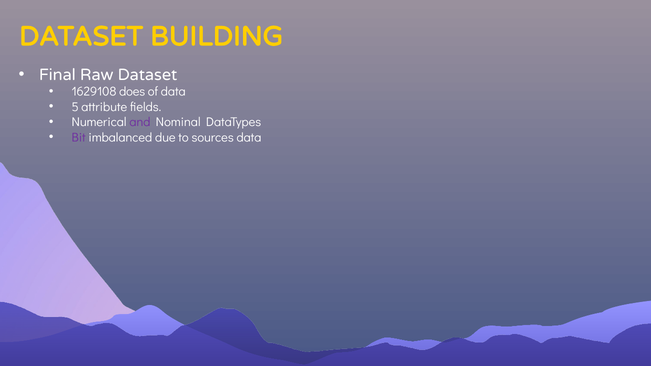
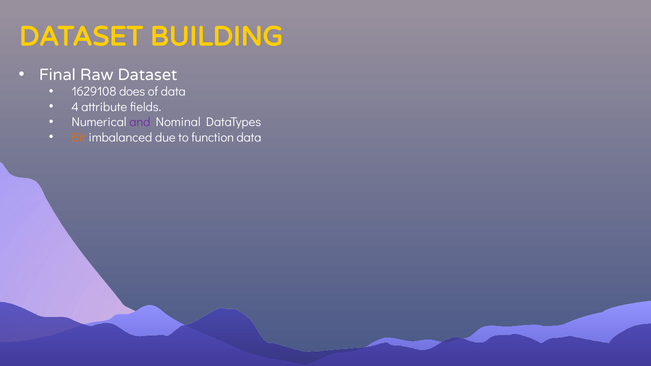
5: 5 -> 4
Bit colour: purple -> orange
sources: sources -> function
